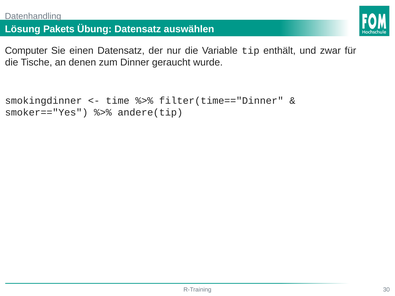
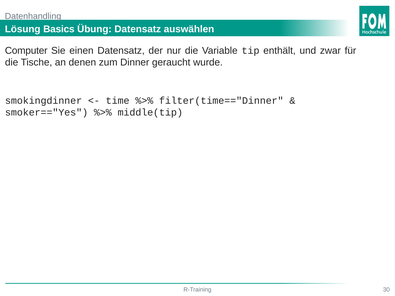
Pakets: Pakets -> Basics
andere(tip: andere(tip -> middle(tip
